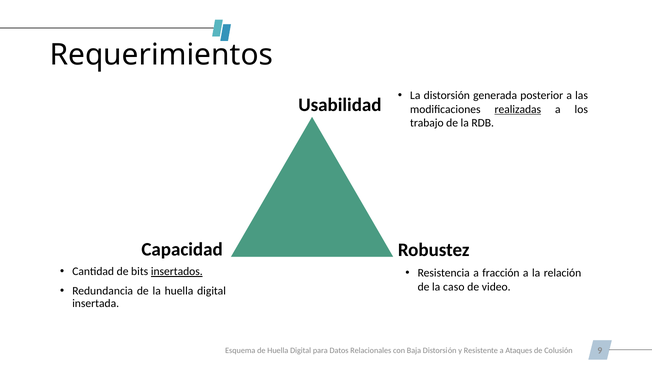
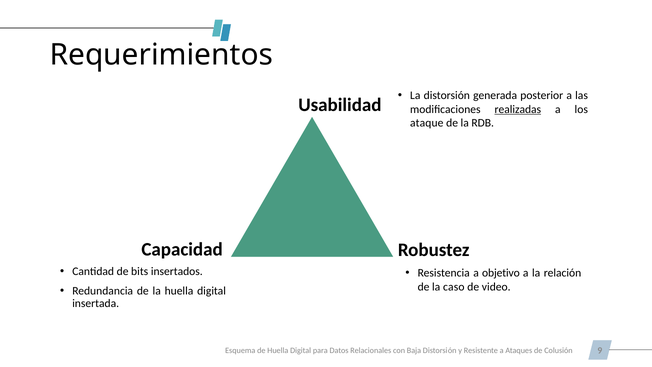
trabajo: trabajo -> ataque
insertados underline: present -> none
fracción: fracción -> objetivo
